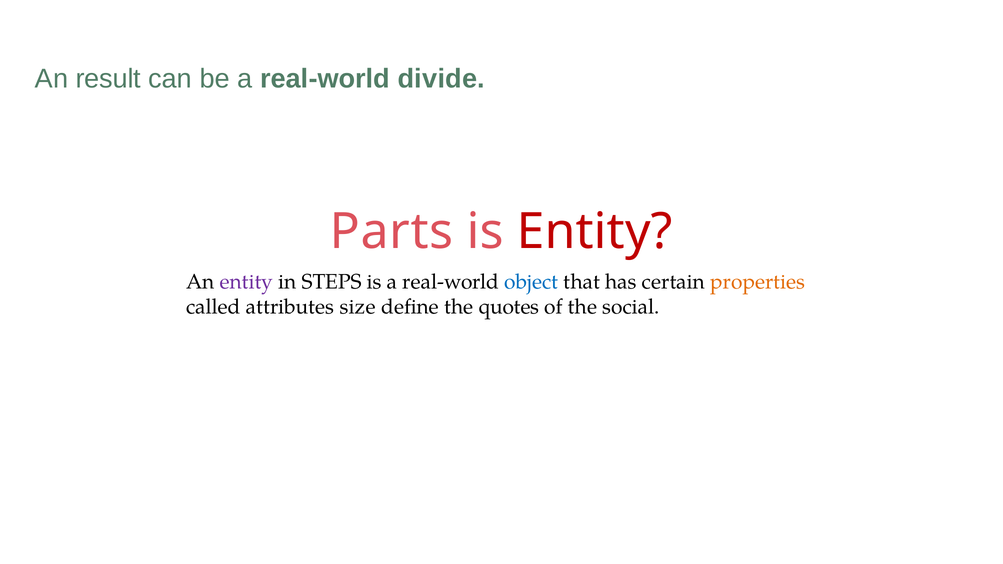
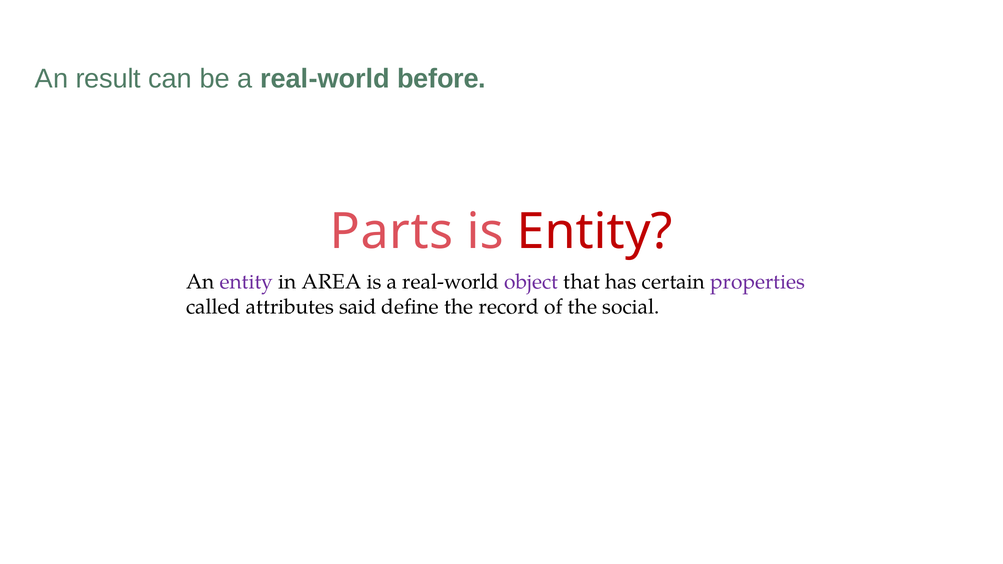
divide: divide -> before
STEPS: STEPS -> AREA
object colour: blue -> purple
properties colour: orange -> purple
size: size -> said
quotes: quotes -> record
